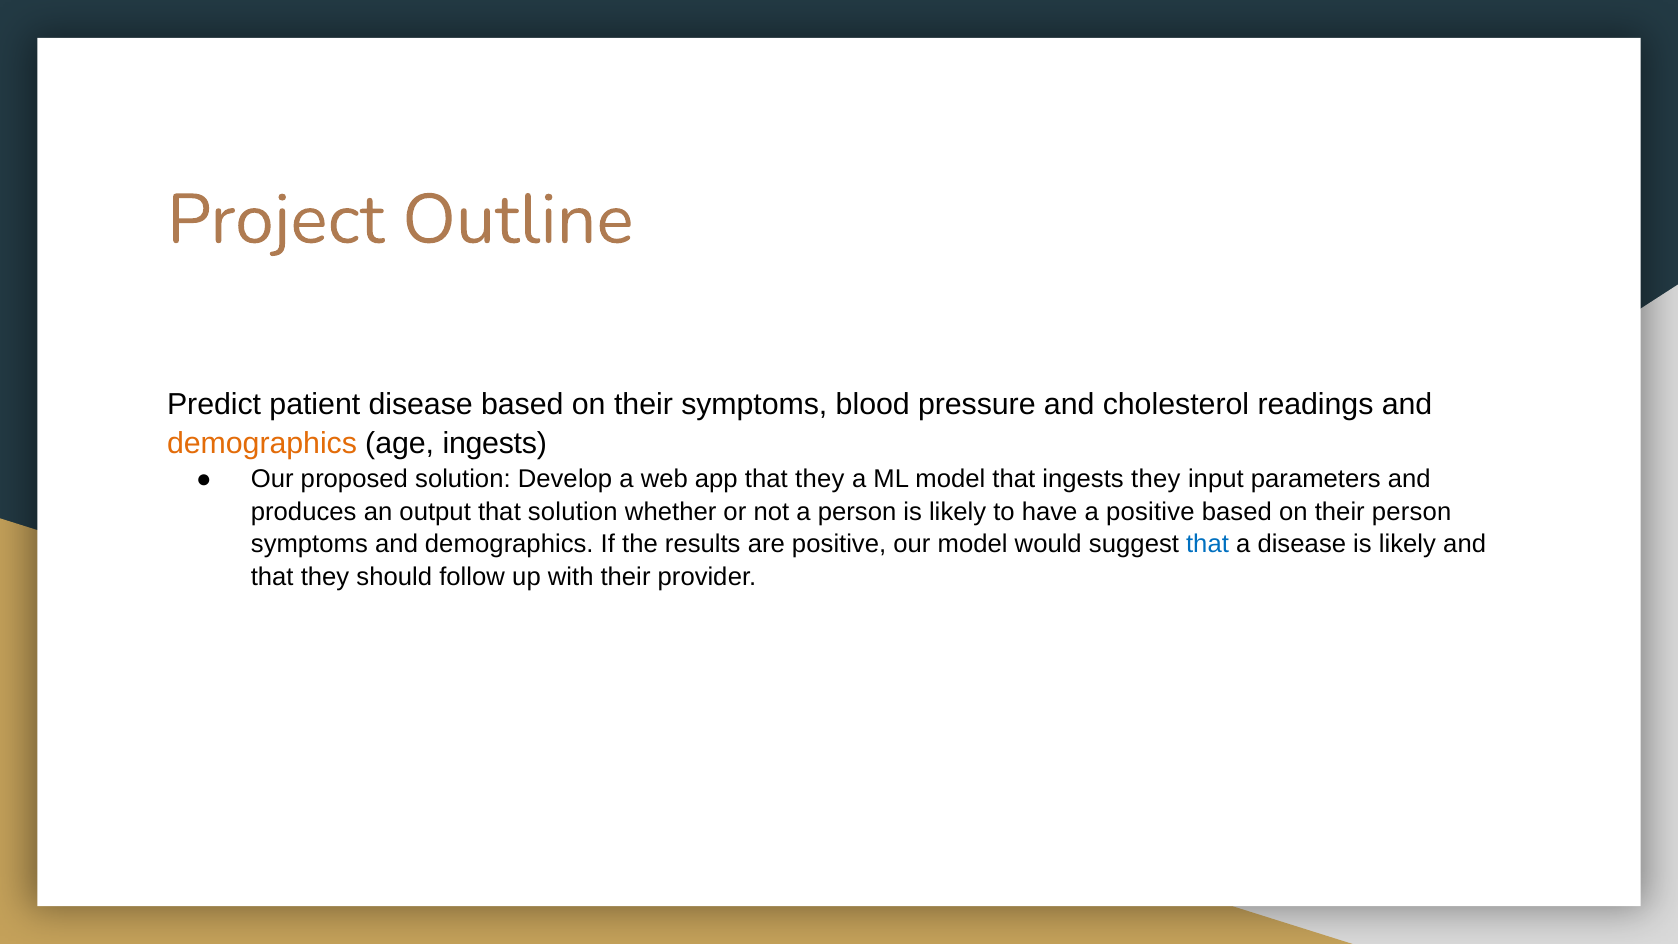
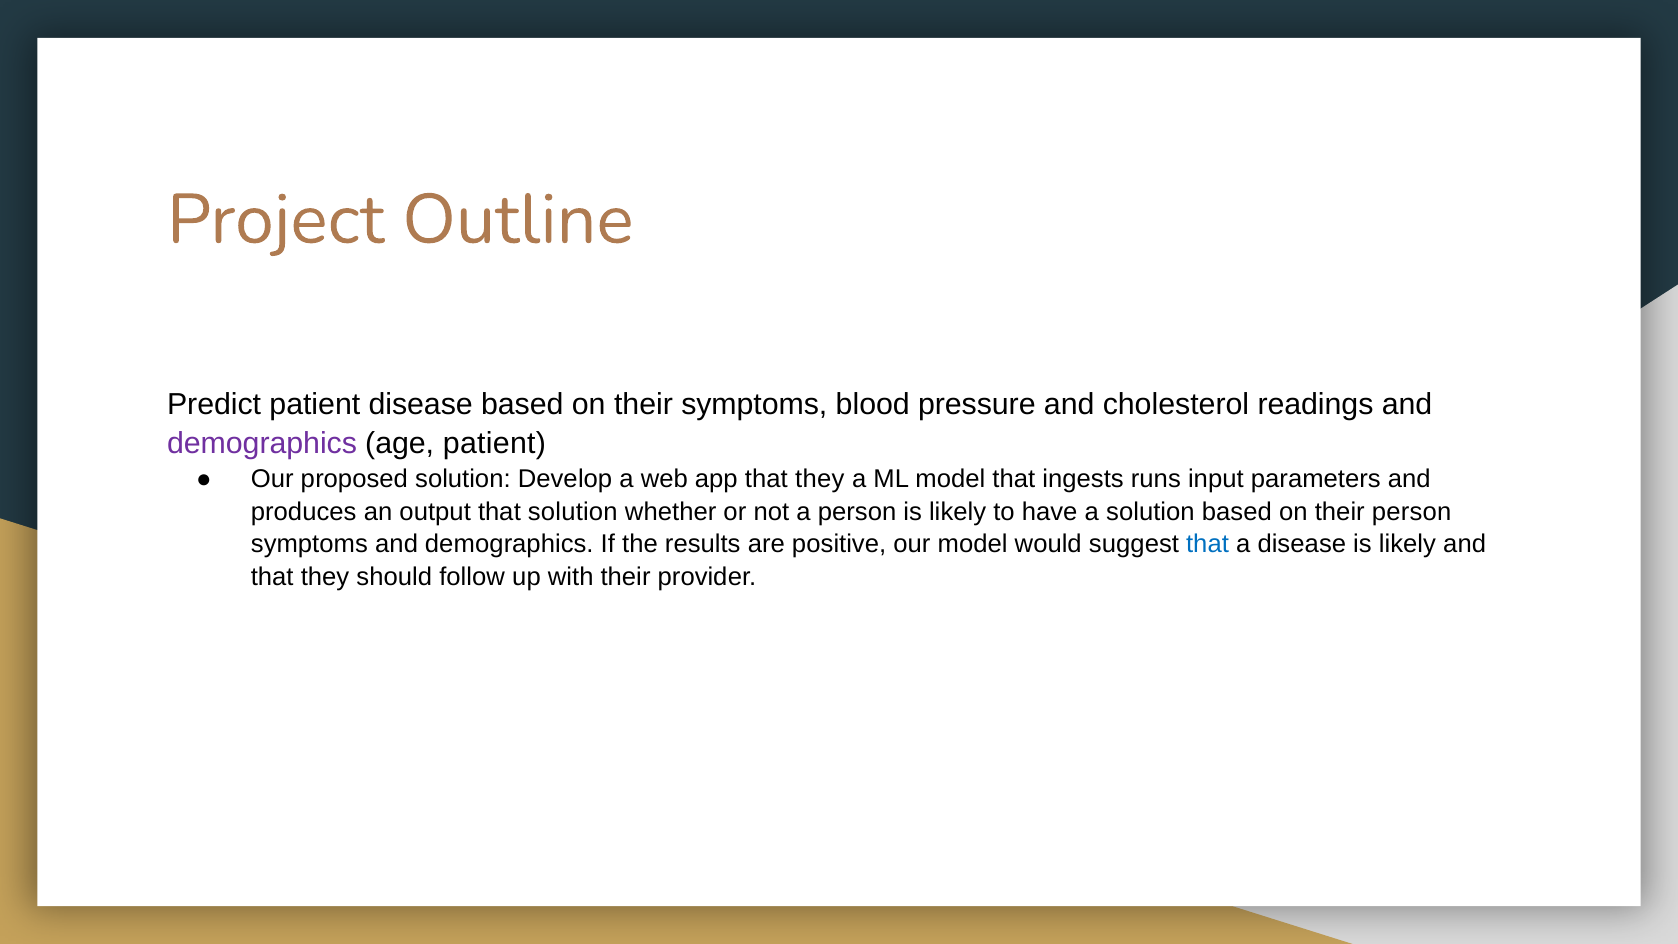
demographics at (262, 443) colour: orange -> purple
age ingests: ingests -> patient
ingests they: they -> runs
a positive: positive -> solution
